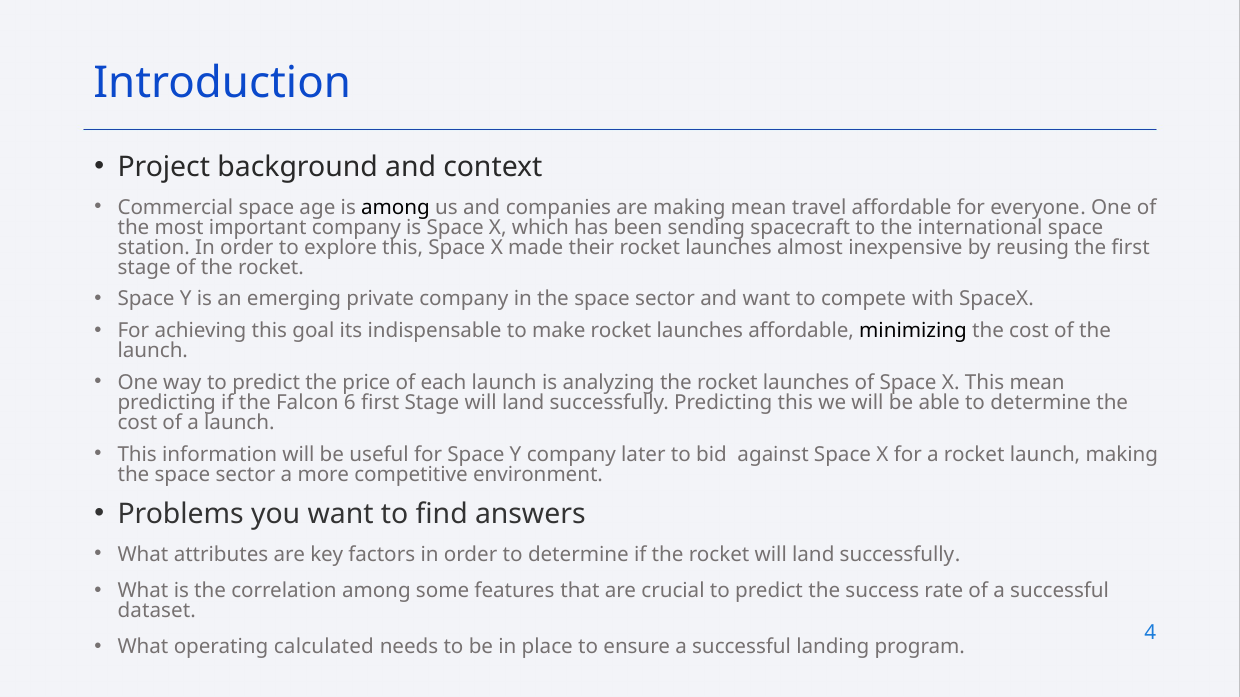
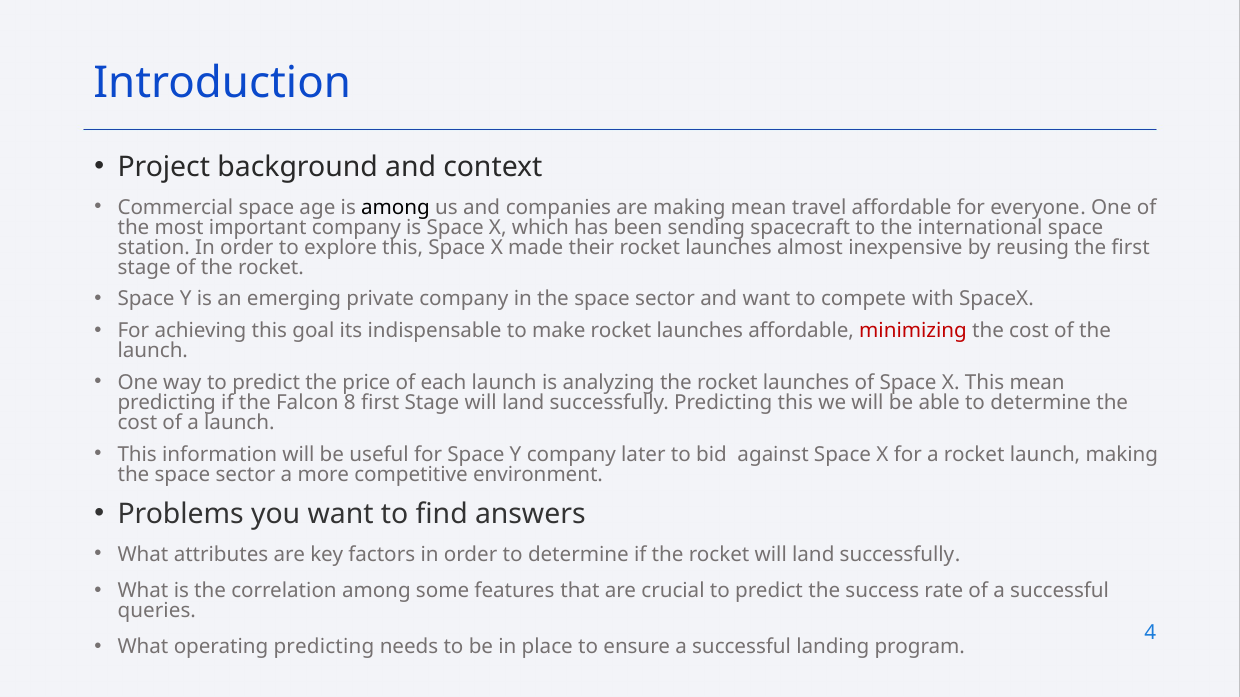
minimizing colour: black -> red
6: 6 -> 8
dataset: dataset -> queries
operating calculated: calculated -> predicting
